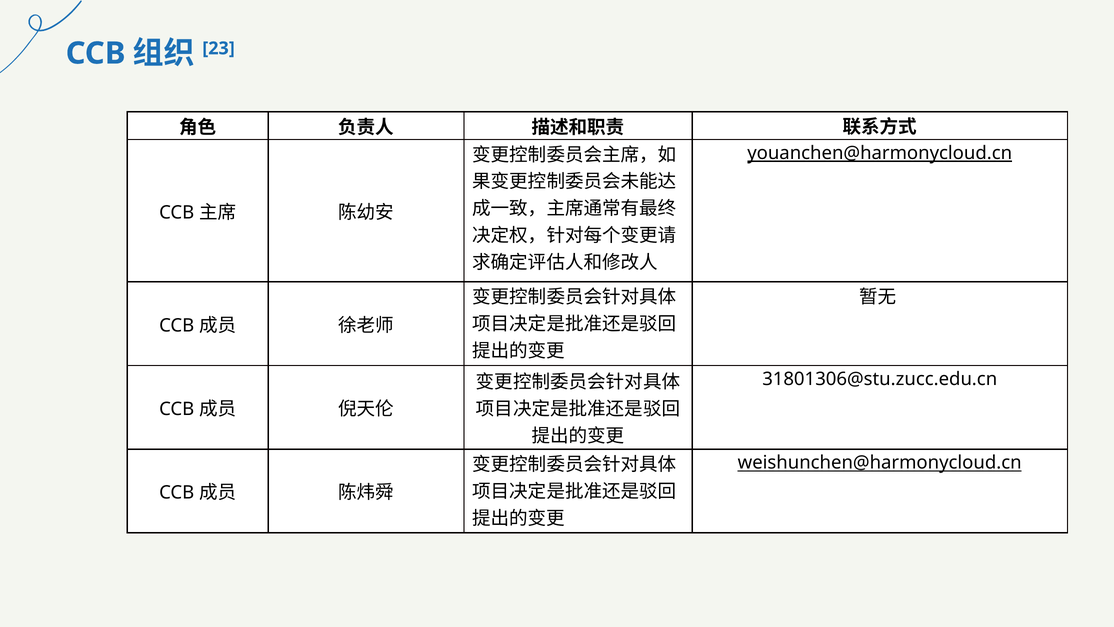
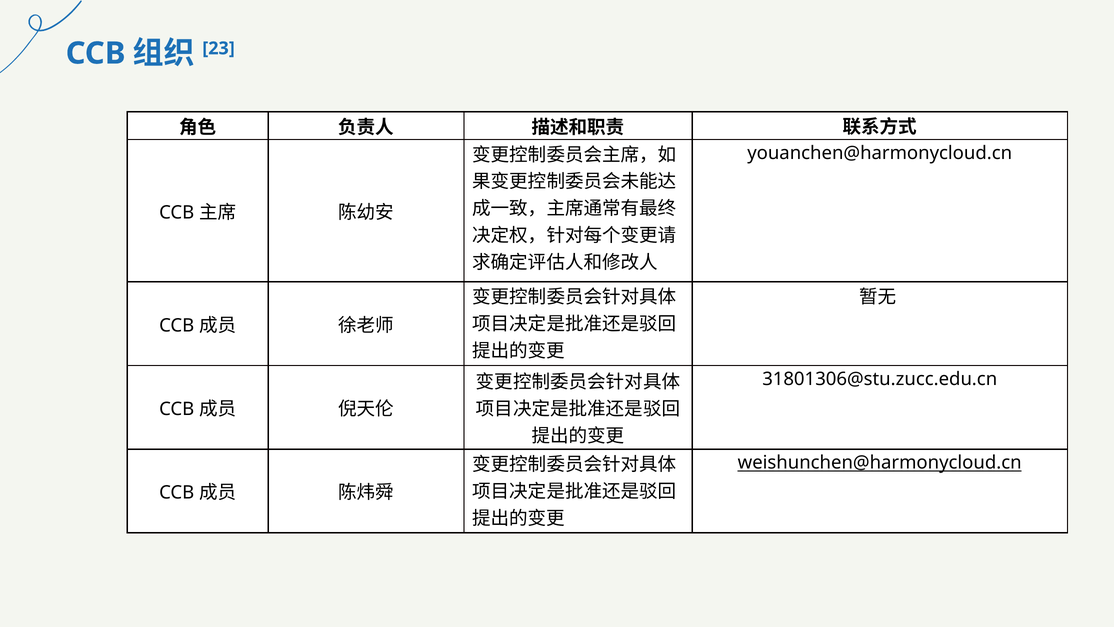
youanchen@harmonycloud.cn underline: present -> none
